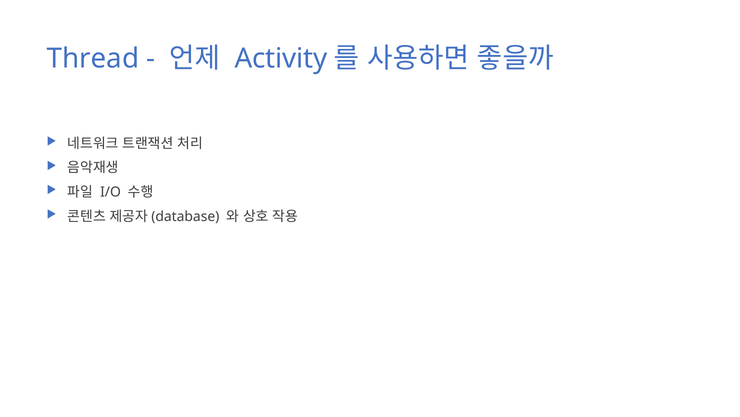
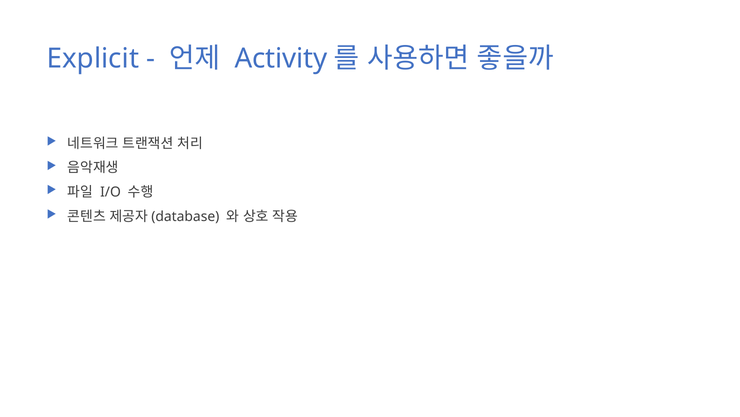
Thread: Thread -> Explicit
